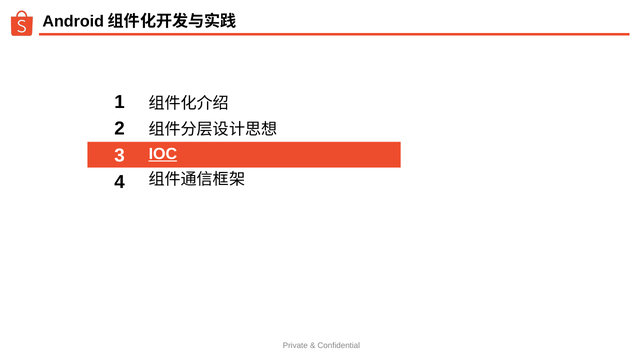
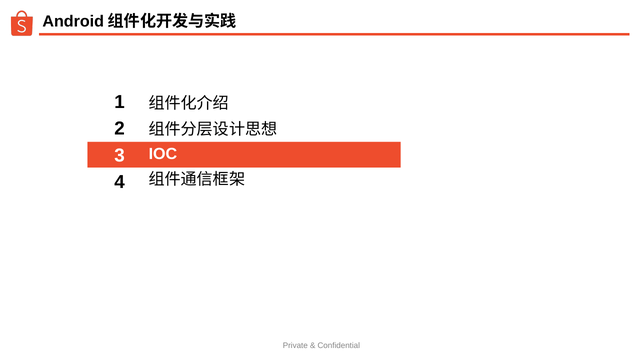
IOC underline: present -> none
